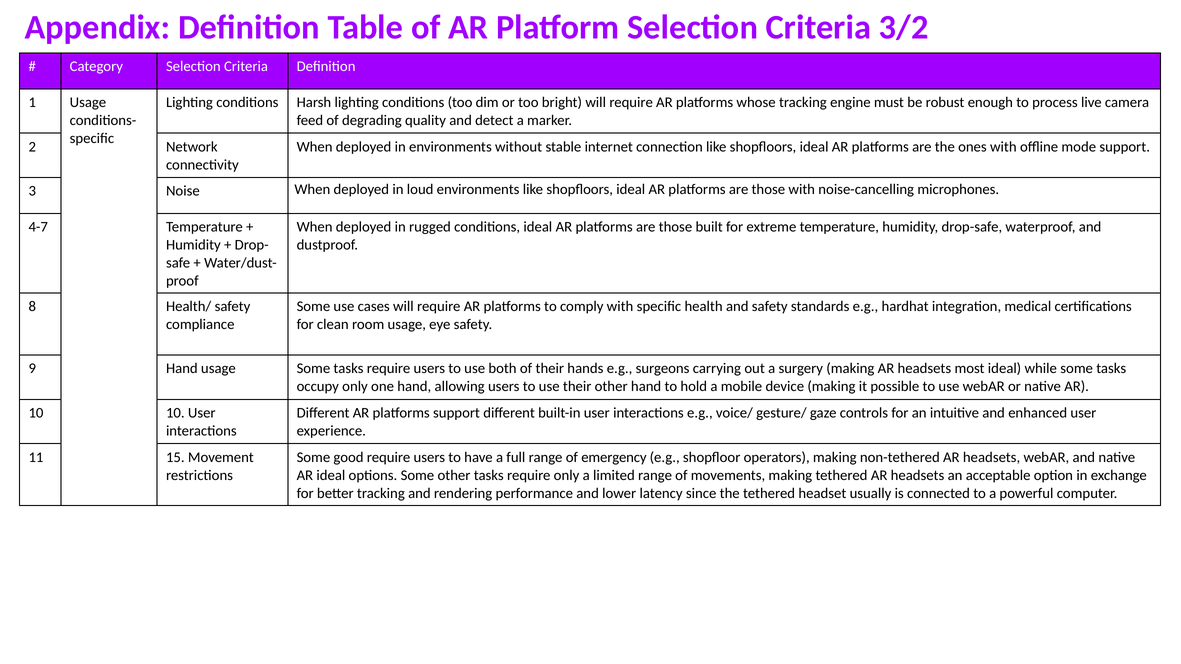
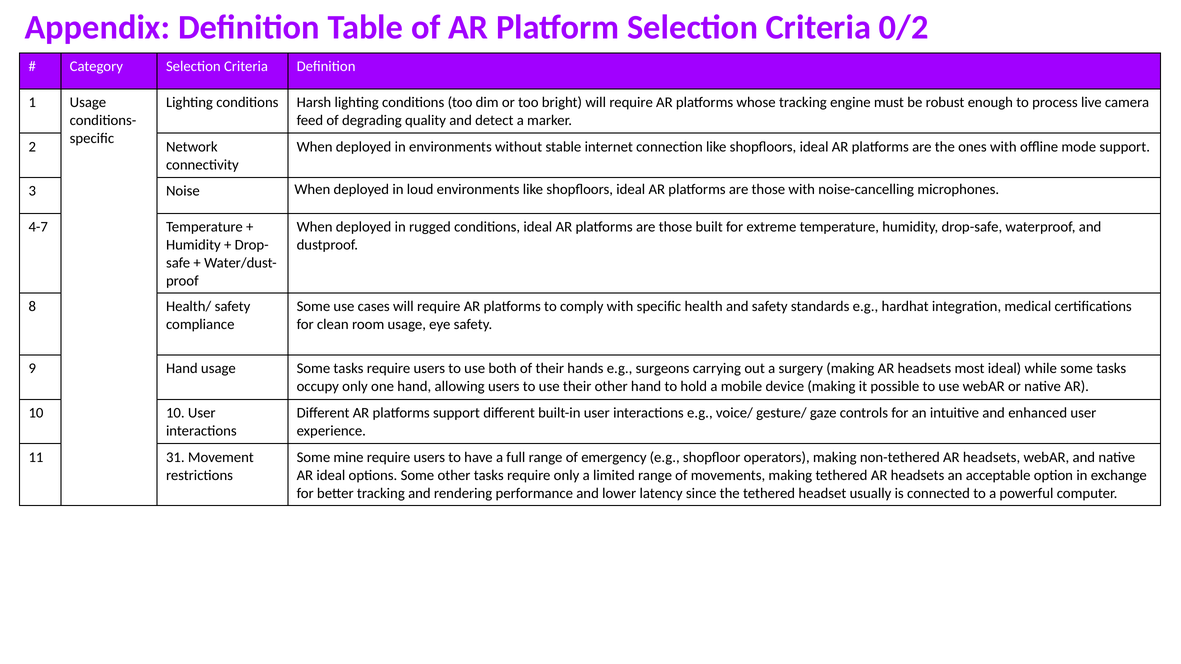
3/2: 3/2 -> 0/2
15: 15 -> 31
good: good -> mine
